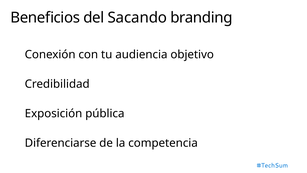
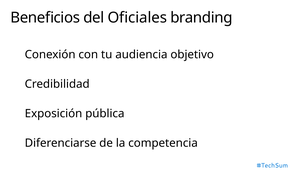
Sacando: Sacando -> Oficiales
